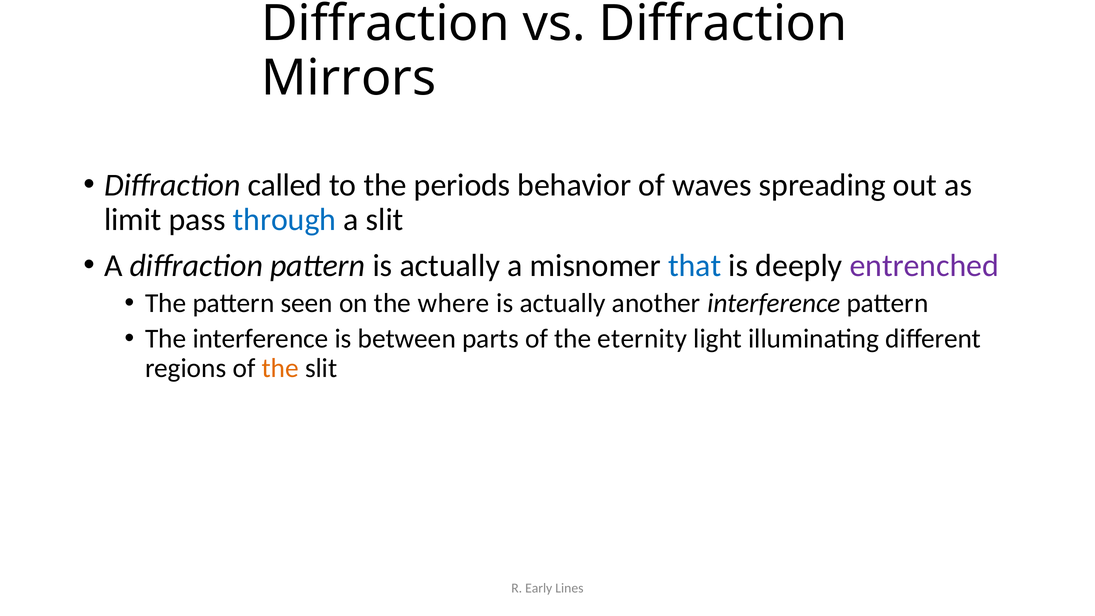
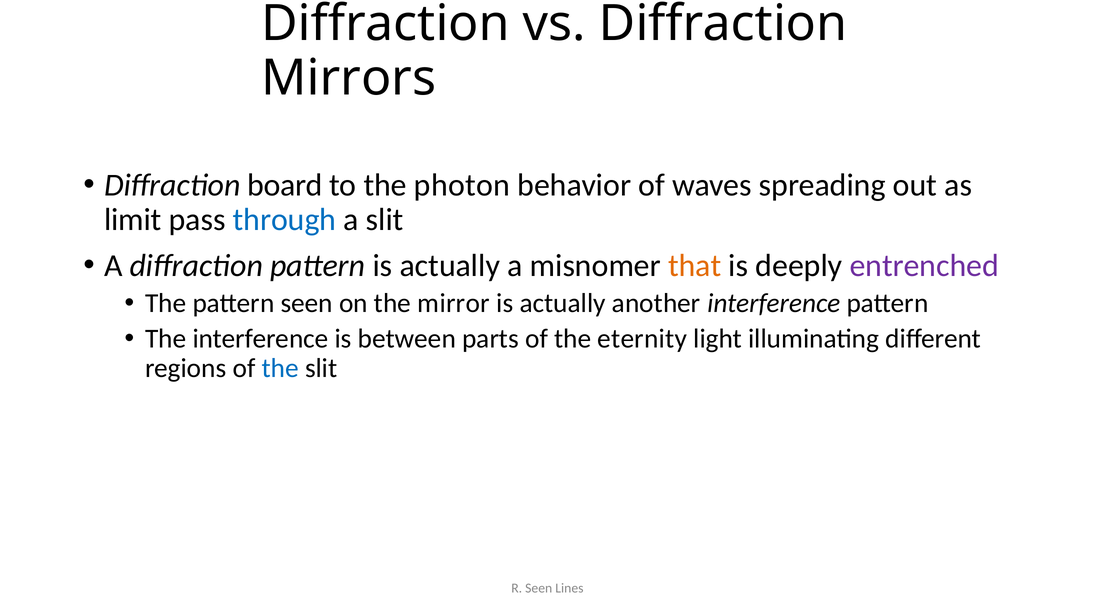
called: called -> board
periods: periods -> photon
that colour: blue -> orange
where: where -> mirror
the at (280, 368) colour: orange -> blue
R Early: Early -> Seen
